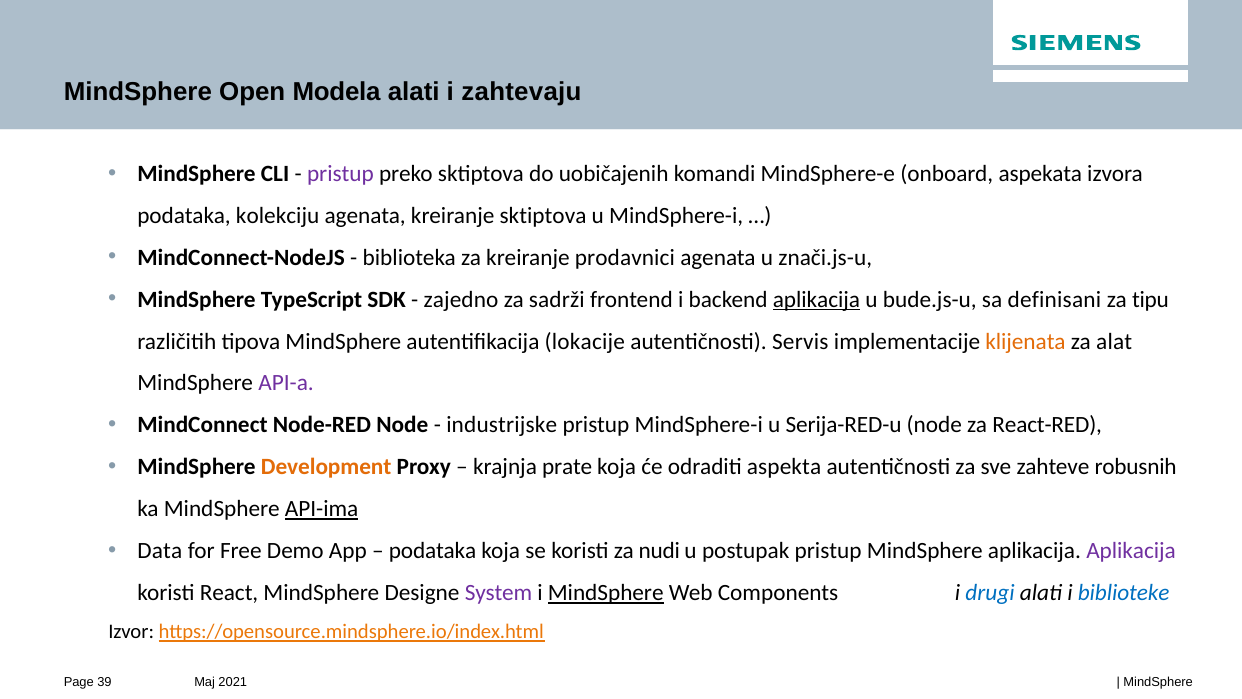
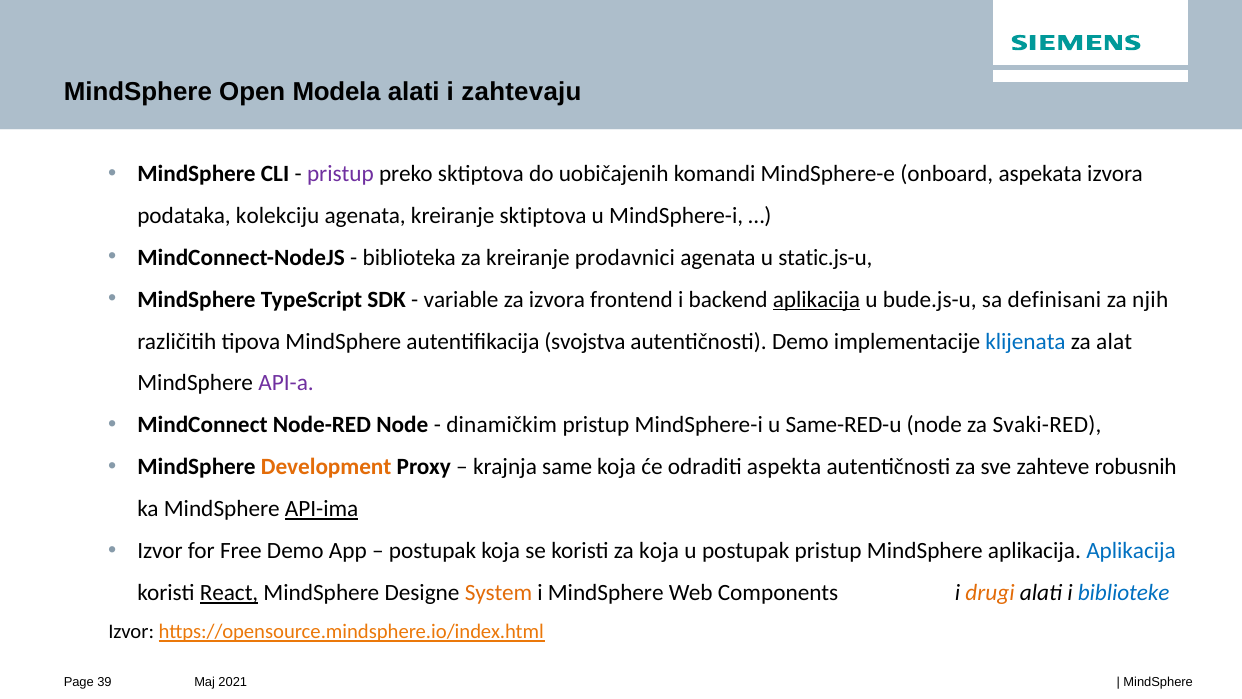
znači.js-u: znači.js-u -> static.js-u
zajedno: zajedno -> variable
za sadrži: sadrži -> izvora
tipu: tipu -> njih
lokacije: lokacije -> svojstva
autentičnosti Servis: Servis -> Demo
klijenata colour: orange -> blue
industrijske: industrijske -> dinamičkim
Serija-RED-u: Serija-RED-u -> Same-RED-u
React-RED: React-RED -> Svaki-RED
prate: prate -> same
Data at (160, 551): Data -> Izvor
podataka at (433, 551): podataka -> postupak
za nudi: nudi -> koja
Aplikacija at (1131, 551) colour: purple -> blue
React underline: none -> present
System colour: purple -> orange
MindSphere at (606, 593) underline: present -> none
drugi colour: blue -> orange
